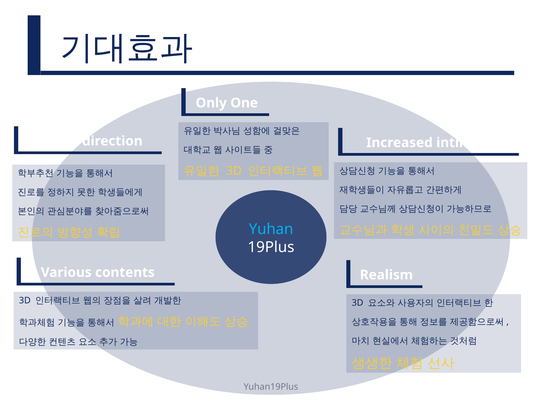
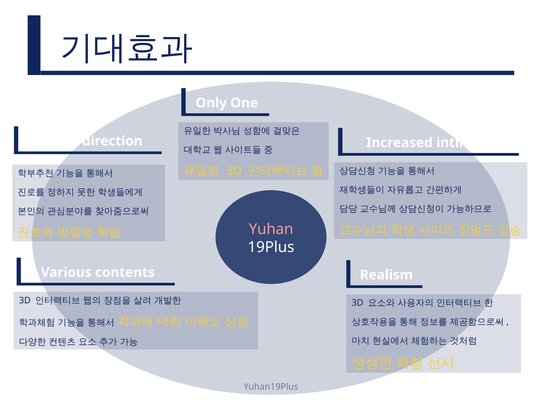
Yuhan colour: light blue -> pink
